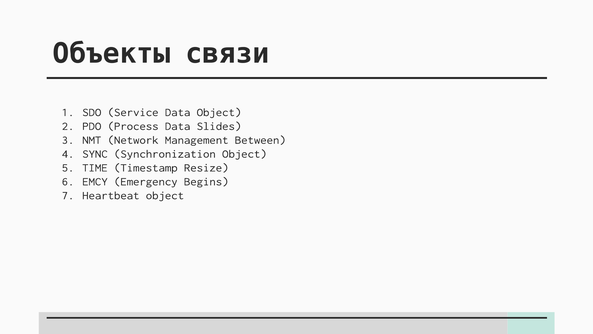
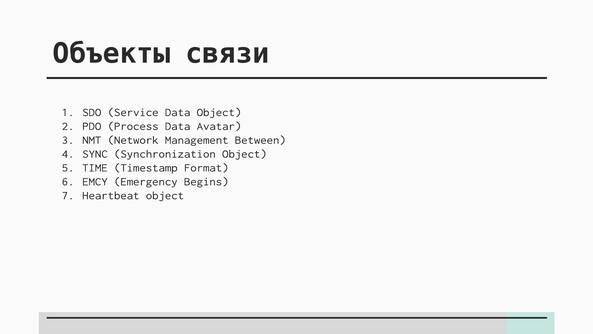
Slides: Slides -> Avatar
Resize: Resize -> Format
